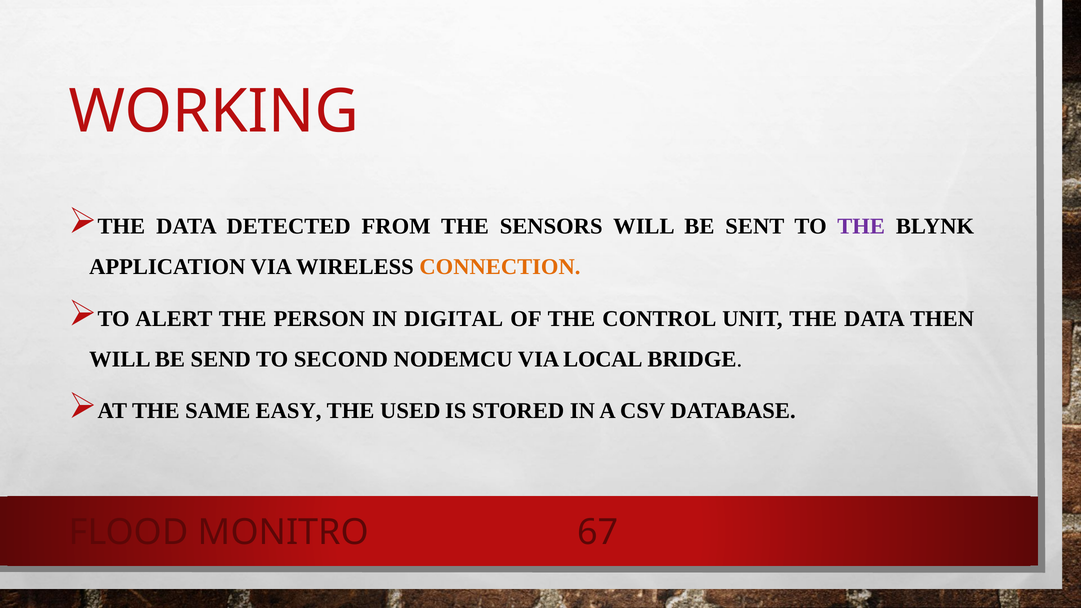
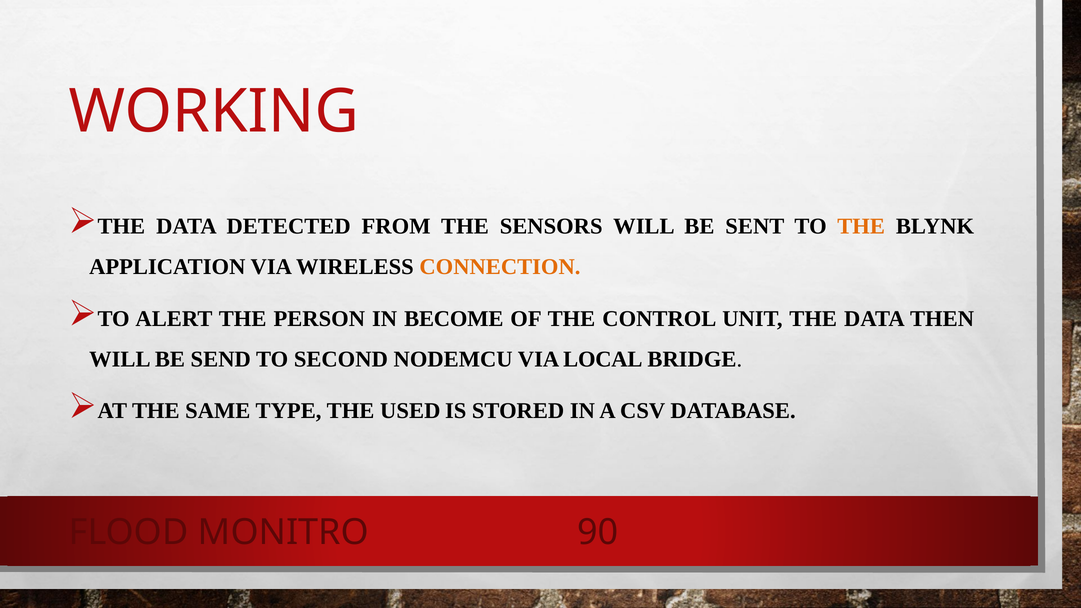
THE at (861, 226) colour: purple -> orange
DIGITAL: DIGITAL -> BECOME
EASY: EASY -> TYPE
67: 67 -> 90
